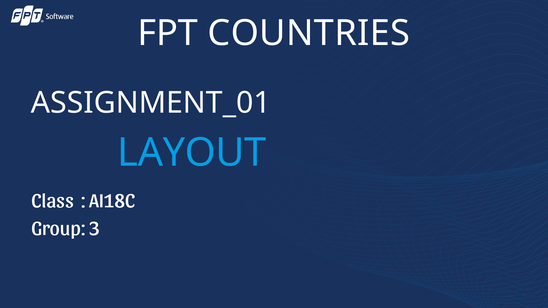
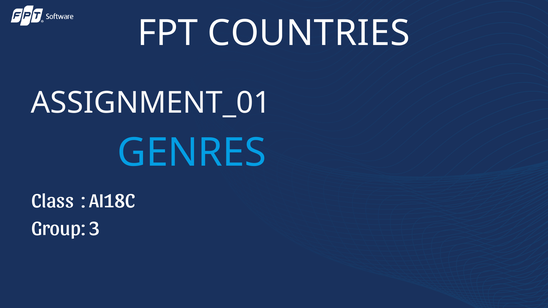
LAYOUT: LAYOUT -> GENRES
